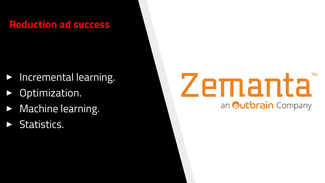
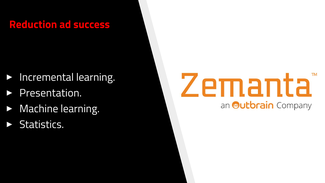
Optimization: Optimization -> Presentation
